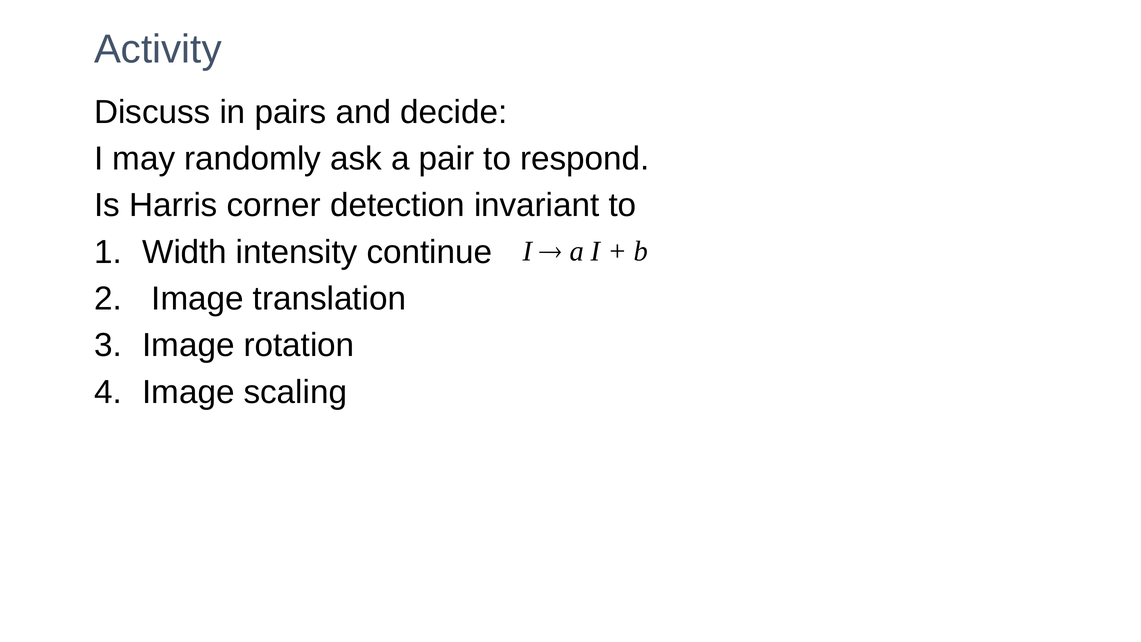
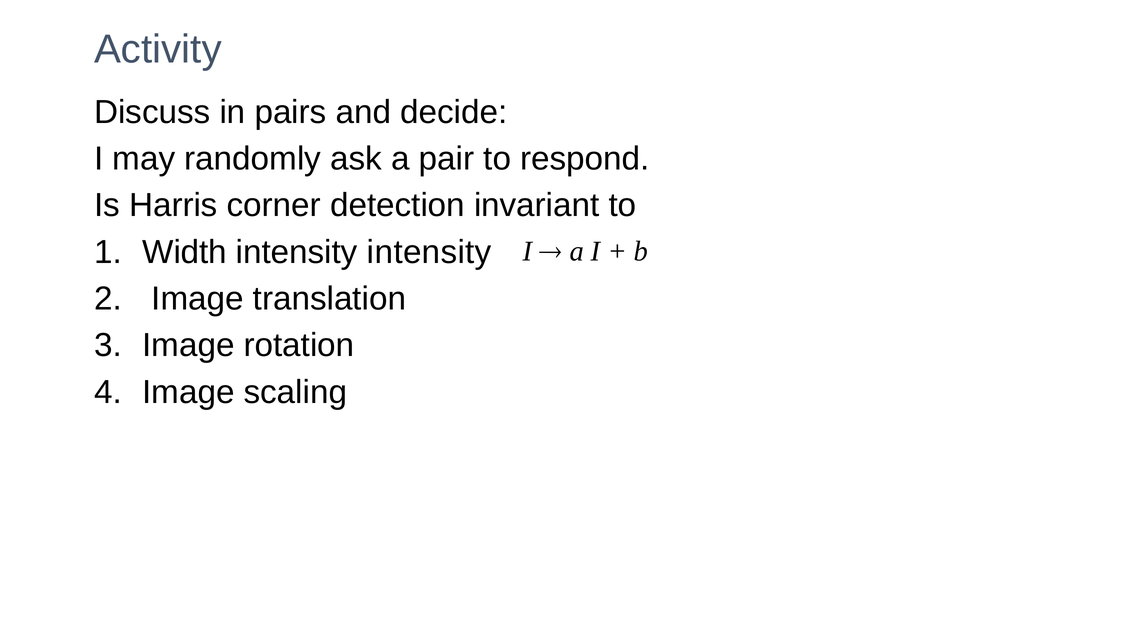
intensity continue: continue -> intensity
